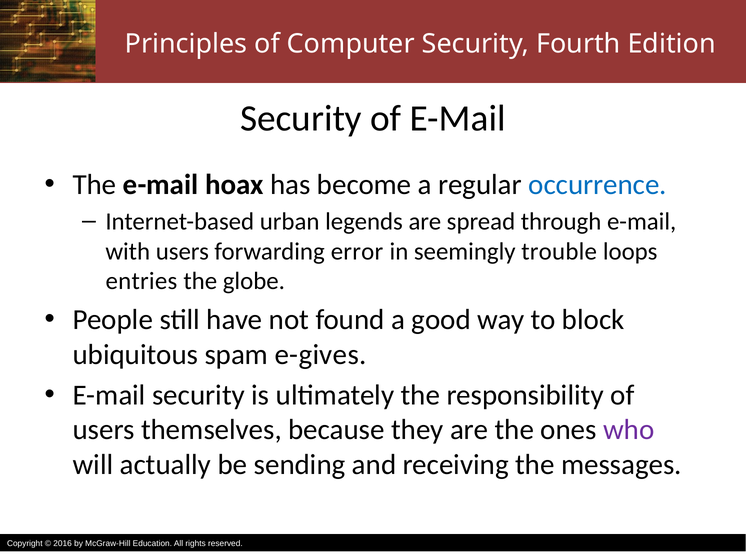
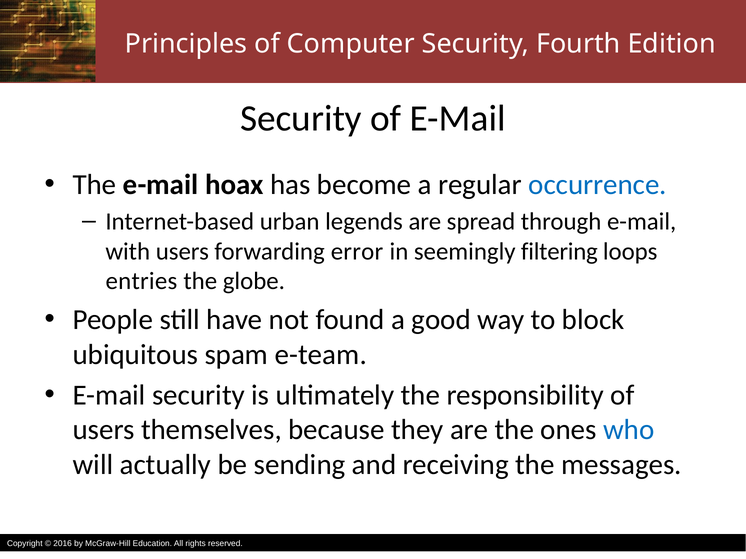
trouble: trouble -> filtering
e-gives: e-gives -> e-team
who colour: purple -> blue
